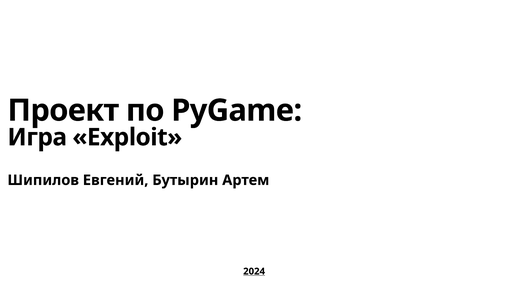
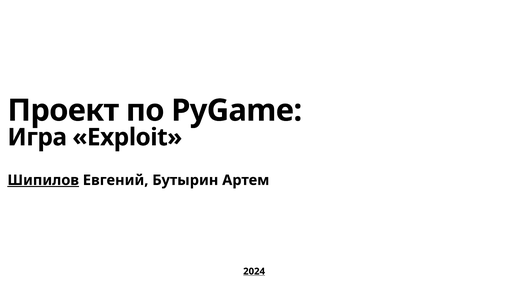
Шипилов underline: none -> present
